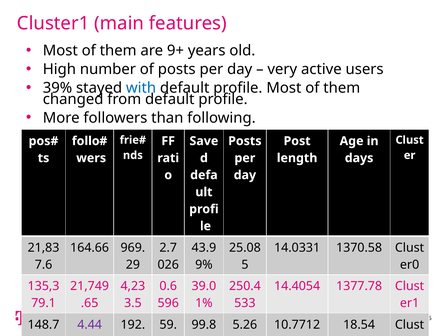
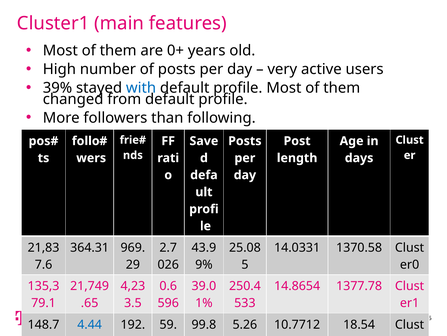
9+: 9+ -> 0+
164.66: 164.66 -> 364.31
14.4054: 14.4054 -> 14.8654
4.44 colour: purple -> blue
